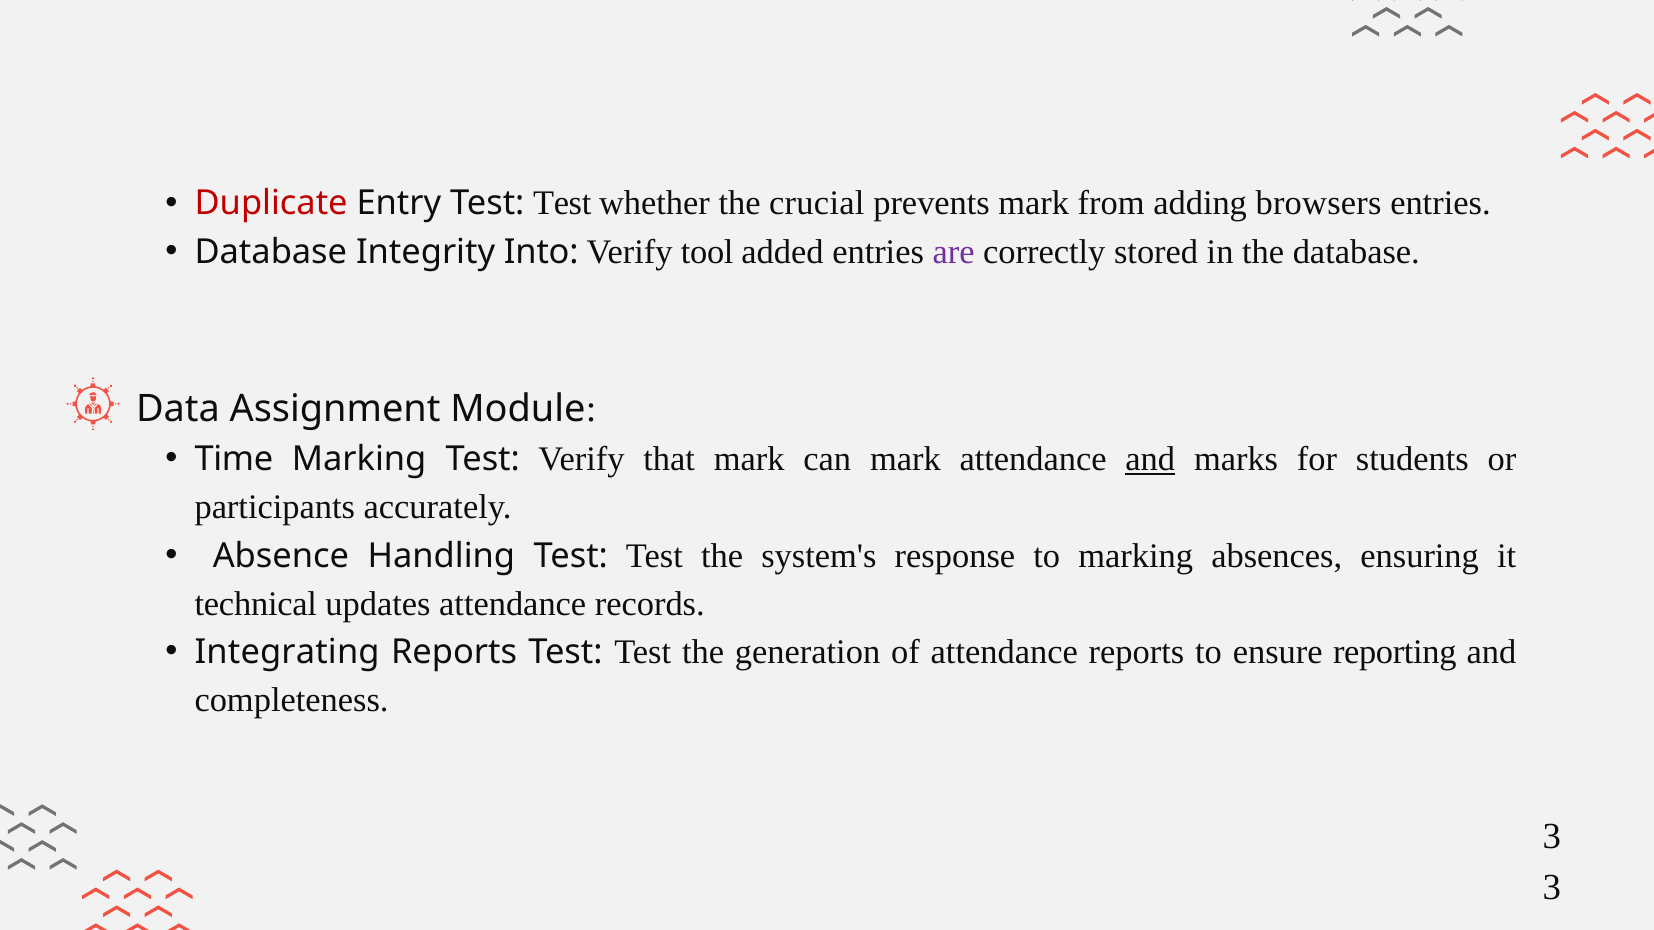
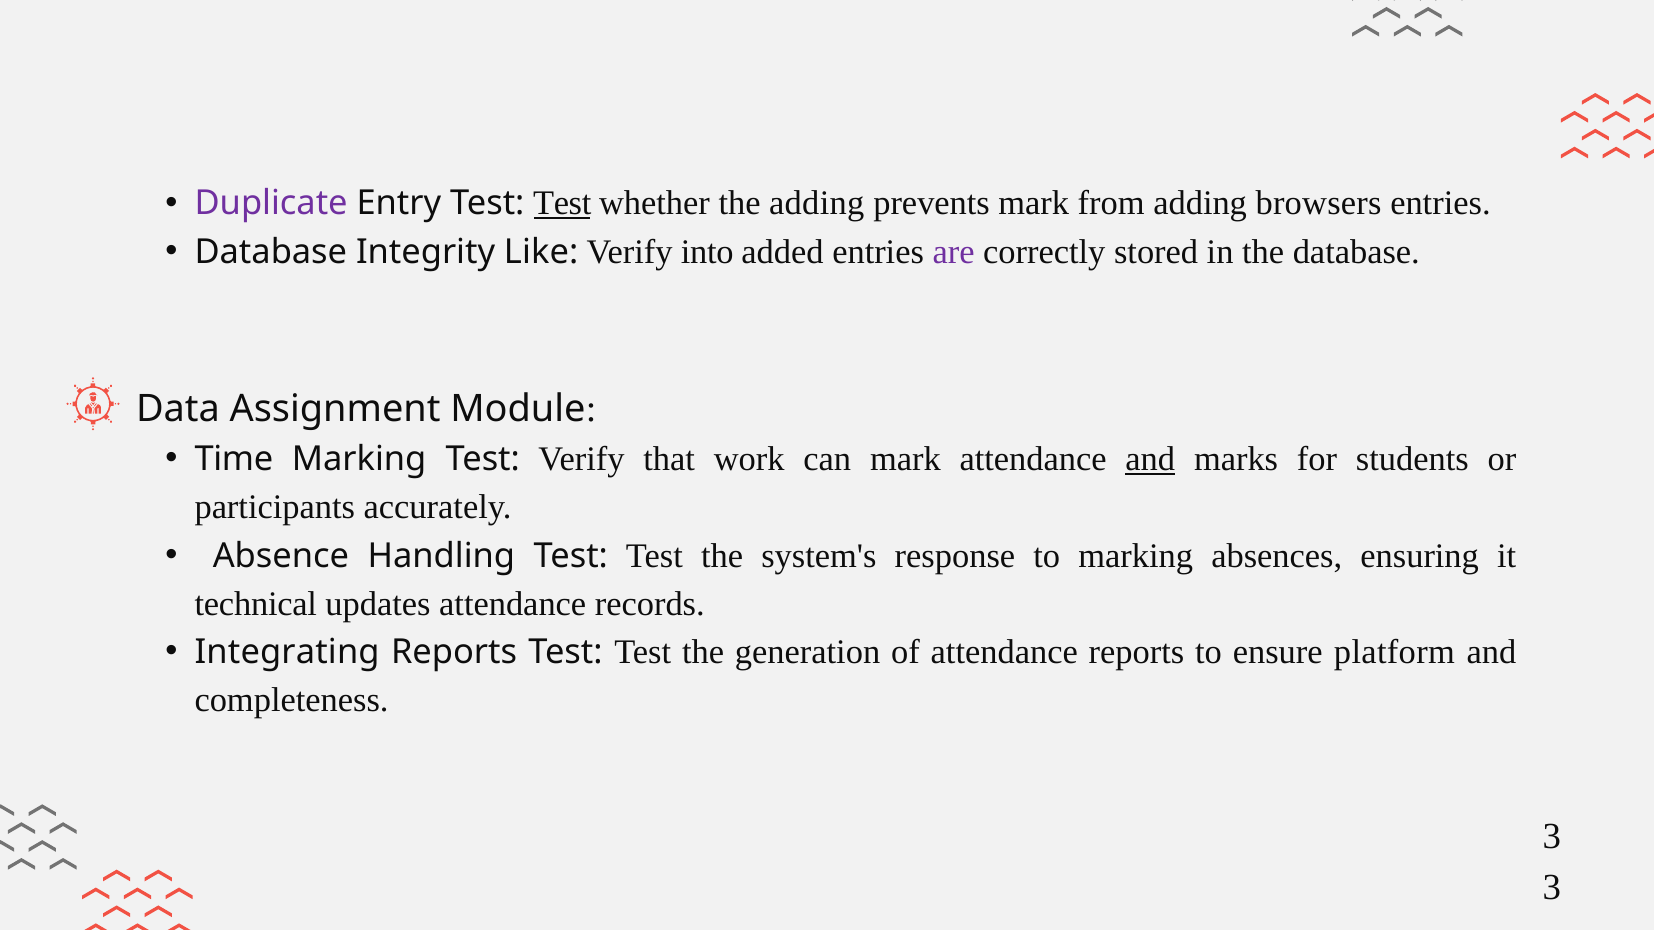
Duplicate colour: red -> purple
Test at (562, 204) underline: none -> present
the crucial: crucial -> adding
Into: Into -> Like
tool: tool -> into
that mark: mark -> work
reporting: reporting -> platform
